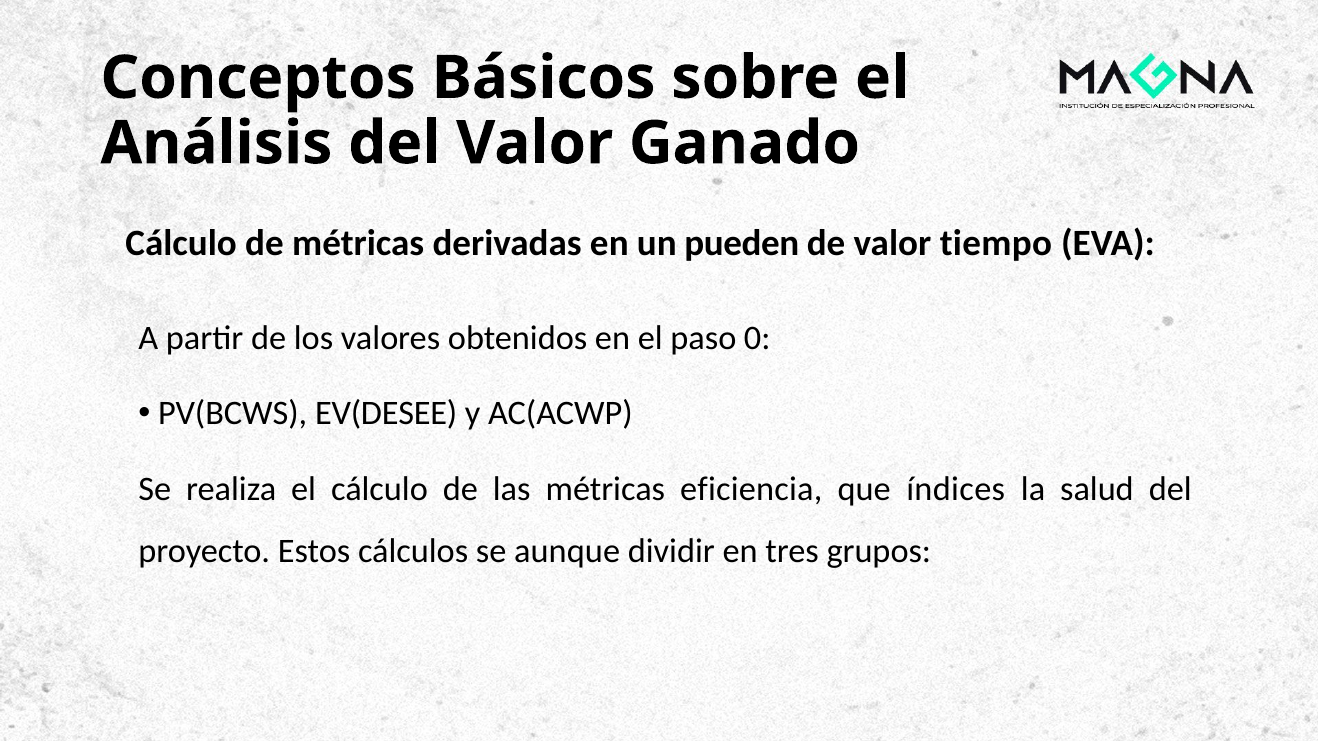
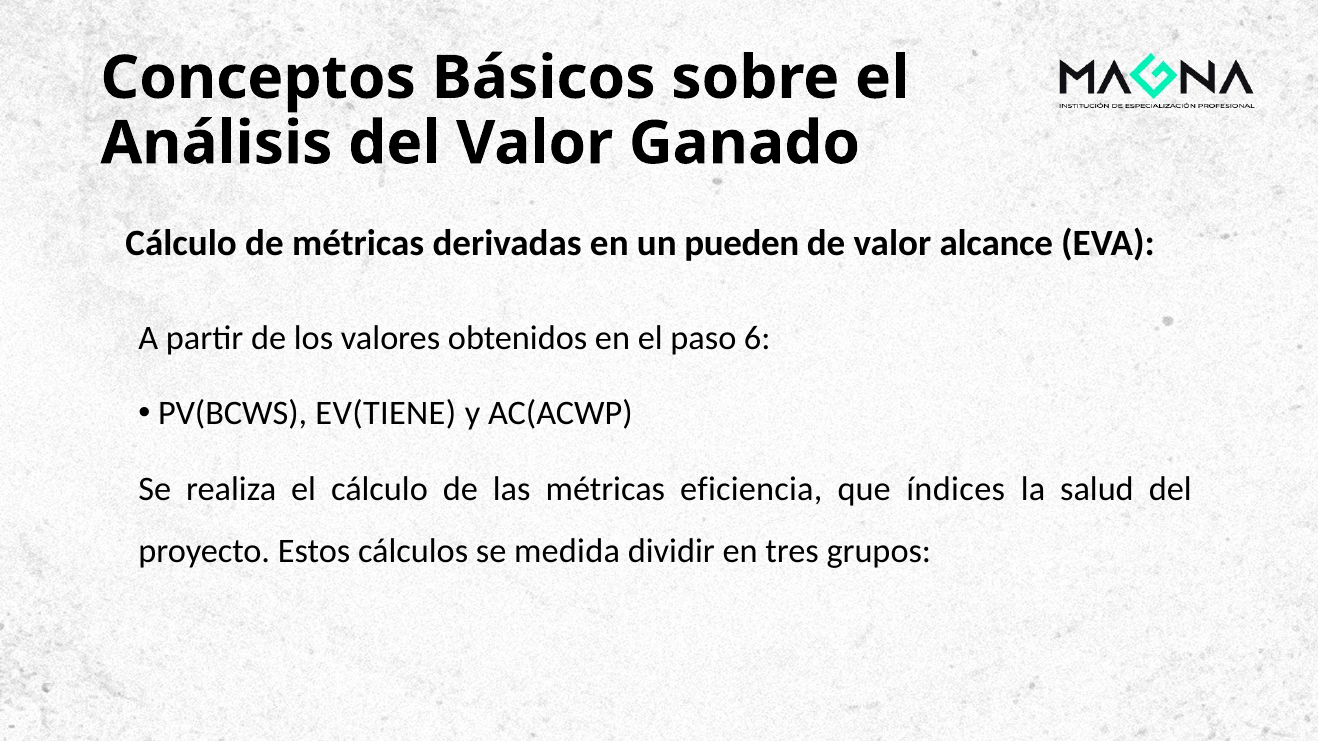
tiempo: tiempo -> alcance
0: 0 -> 6
EV(DESEE: EV(DESEE -> EV(TIENE
aunque: aunque -> medida
